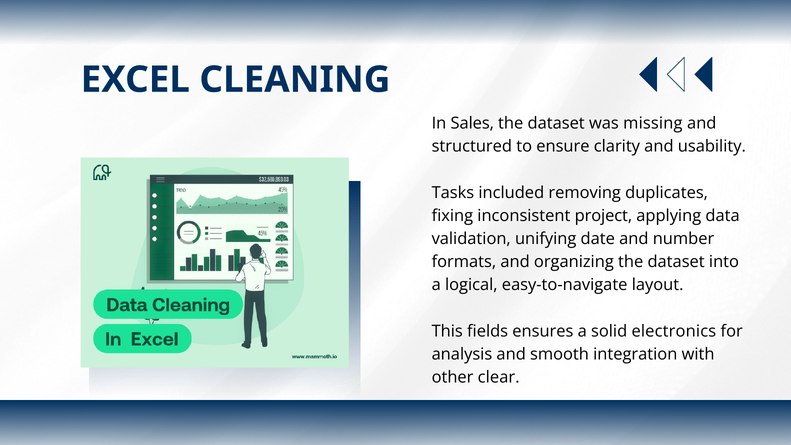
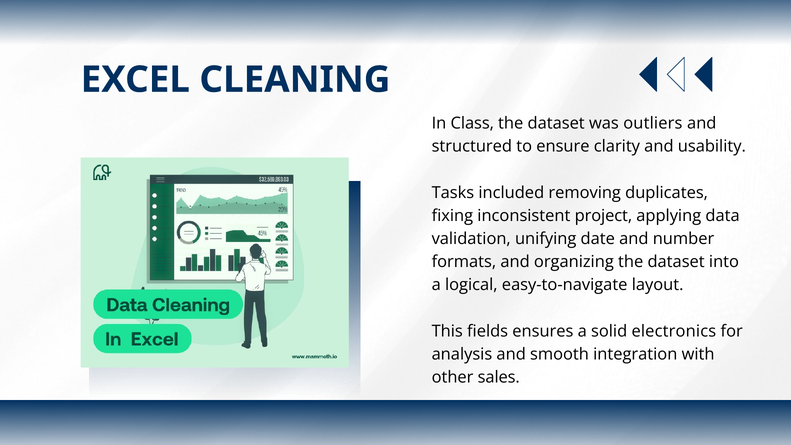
Sales: Sales -> Class
missing: missing -> outliers
clear: clear -> sales
